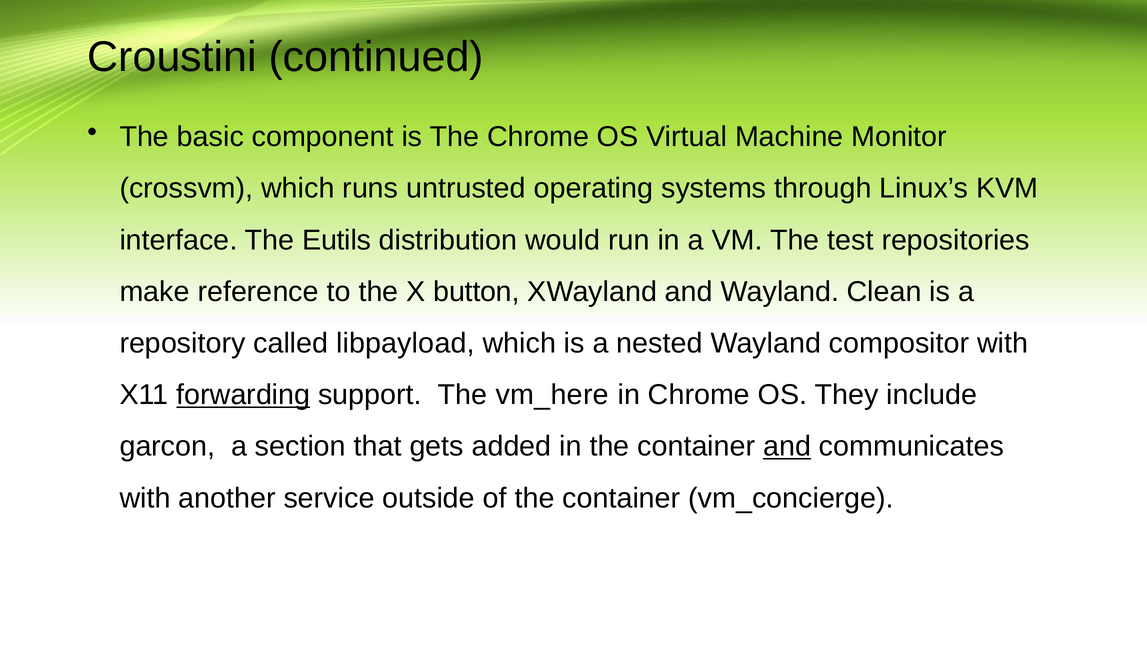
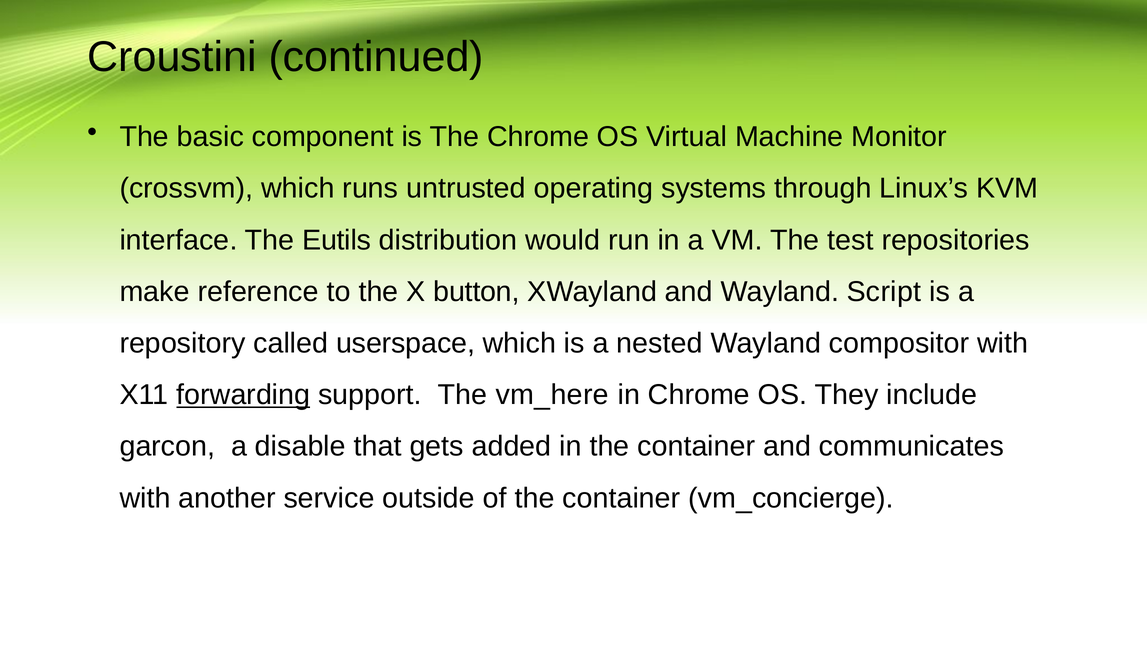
Clean: Clean -> Script
libpayload: libpayload -> userspace
section: section -> disable
and at (787, 447) underline: present -> none
